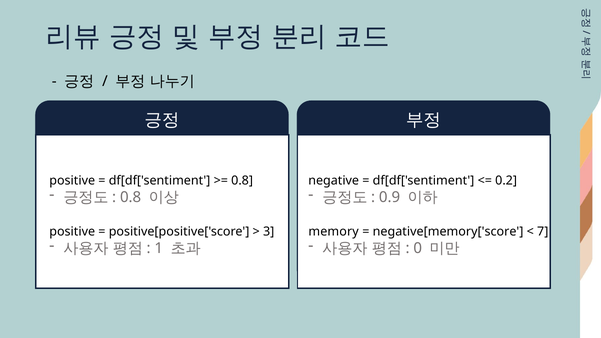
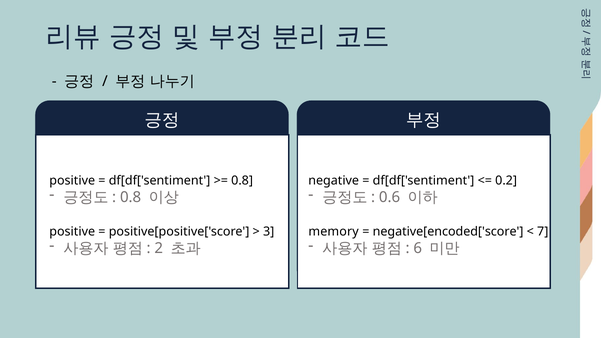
0.9: 0.9 -> 0.6
negative[memory['score: negative[memory['score -> negative[encoded['score
1: 1 -> 2
0: 0 -> 6
